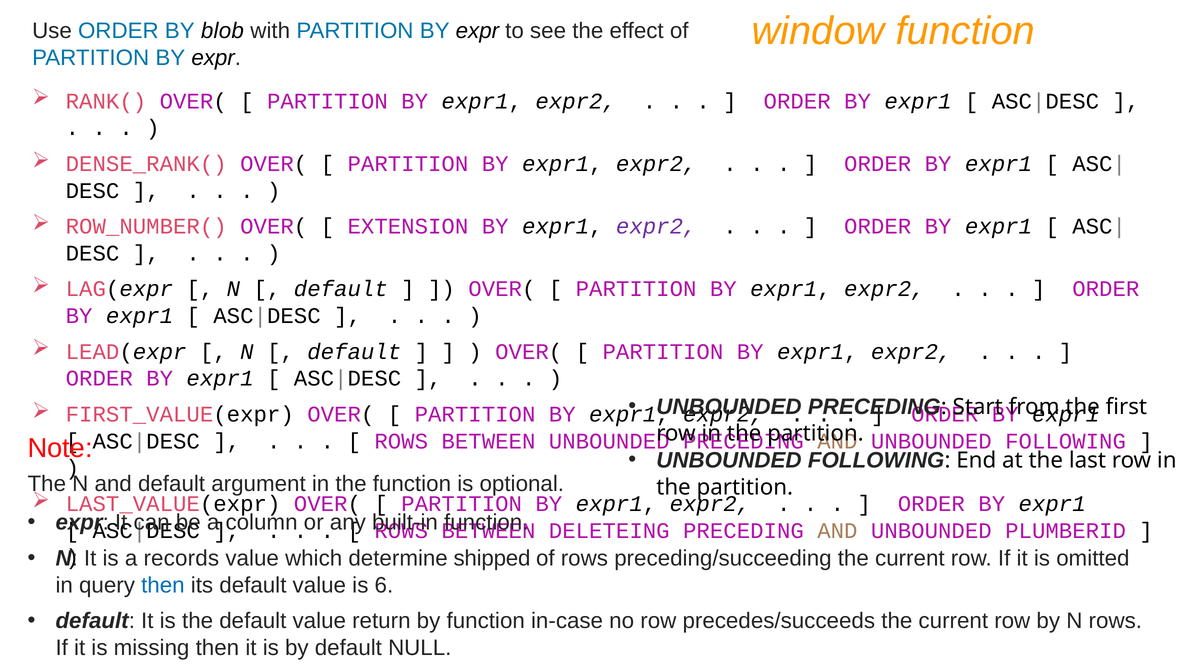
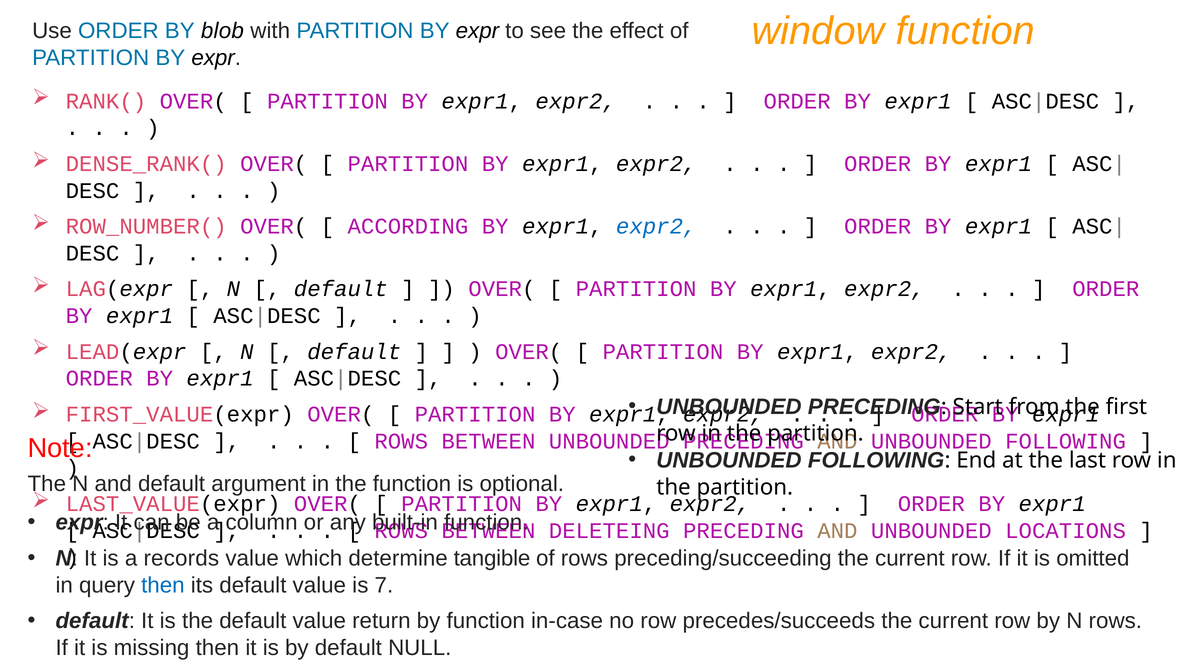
EXTENSION: EXTENSION -> ACCORDING
expr2 at (656, 226) colour: purple -> blue
PLUMBERID: PLUMBERID -> LOCATIONS
shipped: shipped -> tangible
6: 6 -> 7
